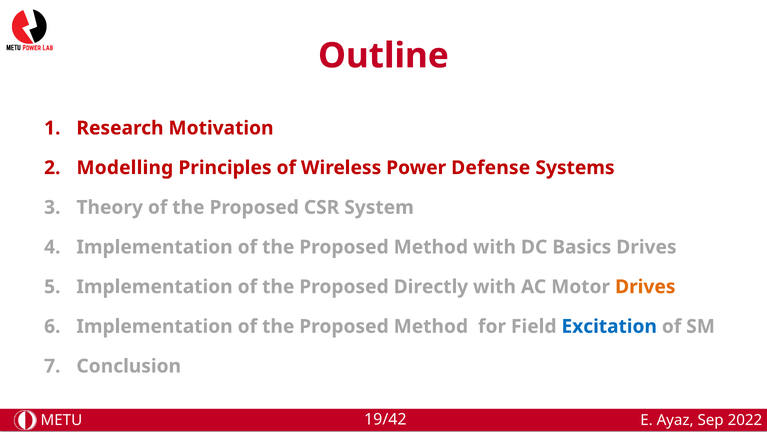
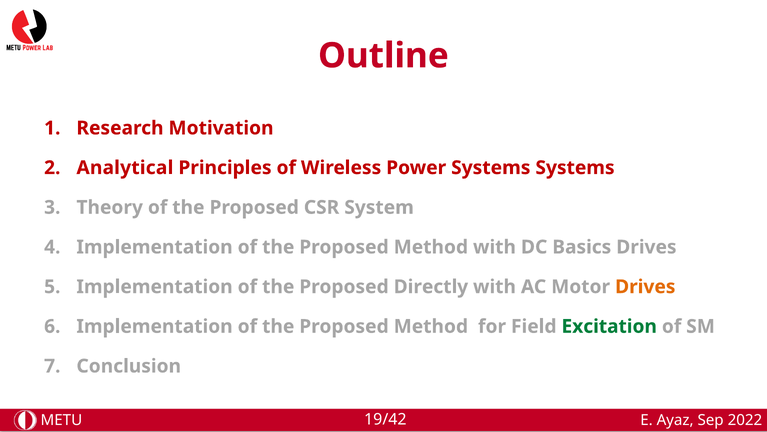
Modelling: Modelling -> Analytical
Power Defense: Defense -> Systems
Excitation colour: blue -> green
